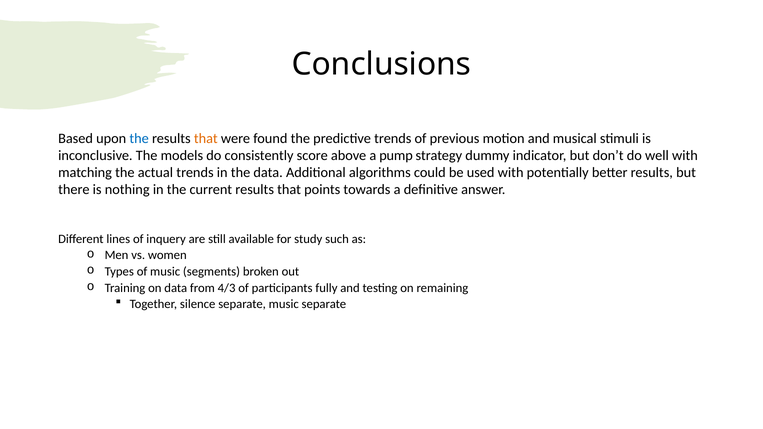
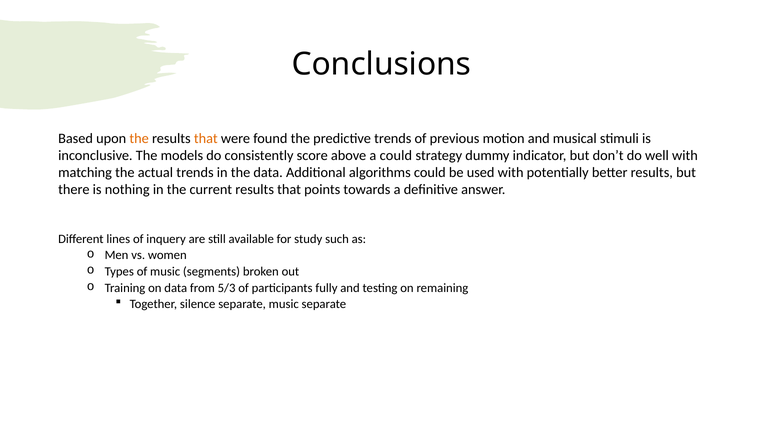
the at (139, 138) colour: blue -> orange
a pump: pump -> could
4/3: 4/3 -> 5/3
